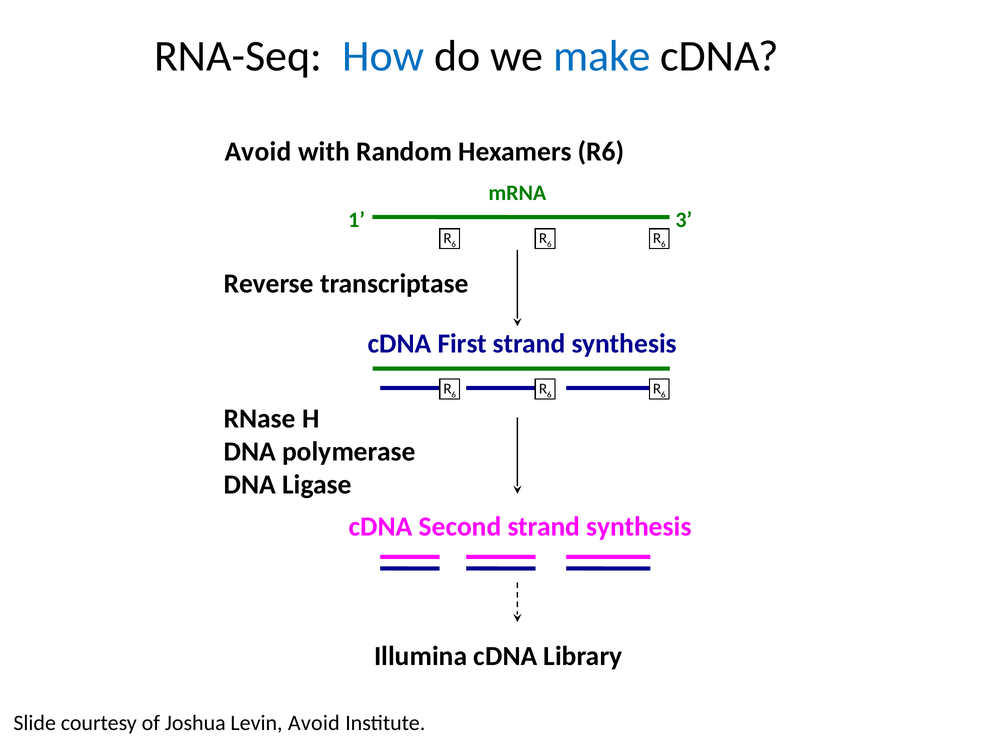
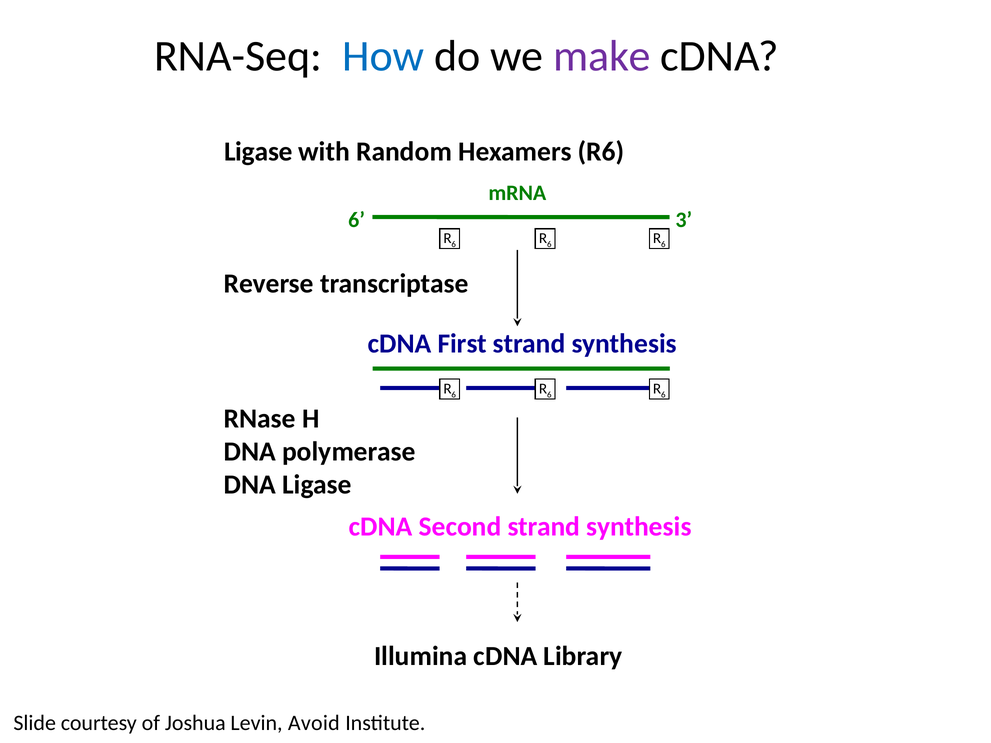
make colour: blue -> purple
Avoid at (258, 152): Avoid -> Ligase
1 at (357, 220): 1 -> 6
